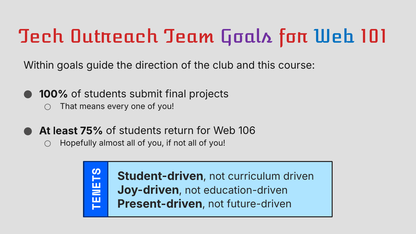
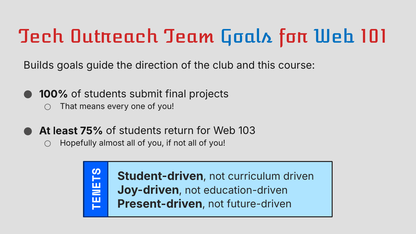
Goals at (246, 37) colour: purple -> blue
Within: Within -> Builds
106: 106 -> 103
